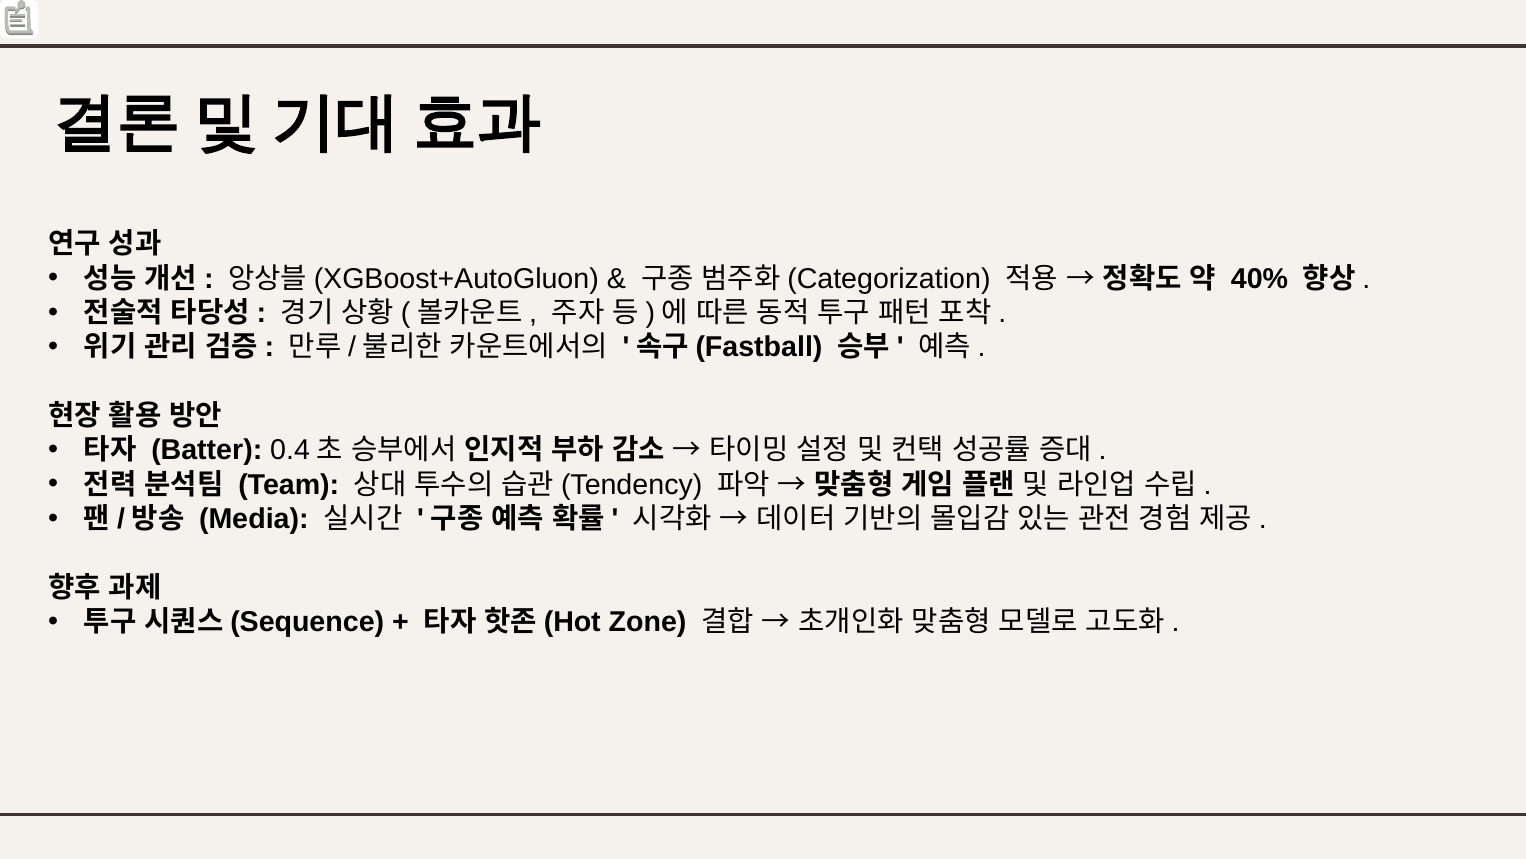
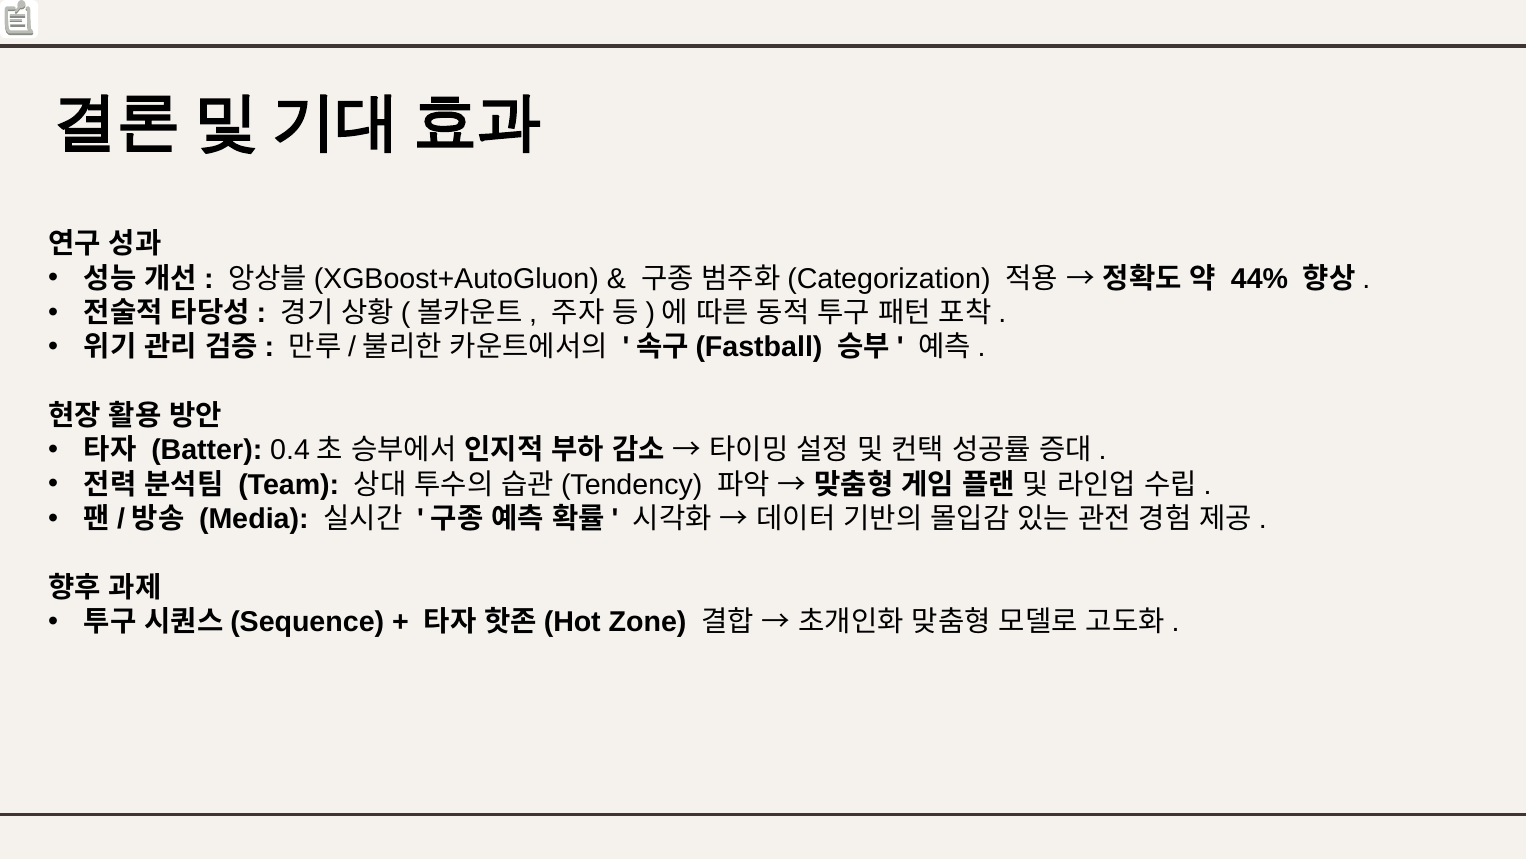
40%: 40% -> 44%
